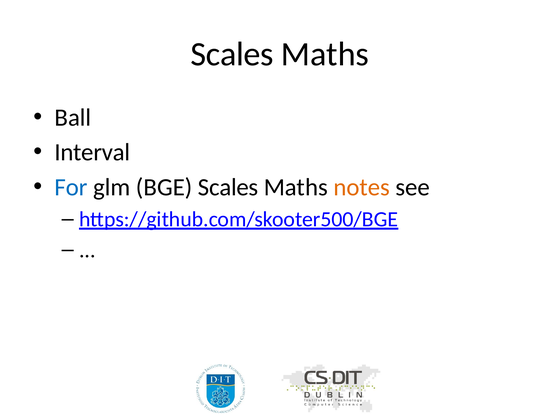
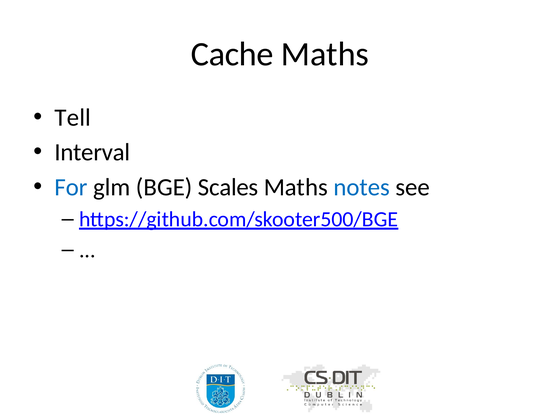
Scales at (232, 54): Scales -> Cache
Ball: Ball -> Tell
notes colour: orange -> blue
